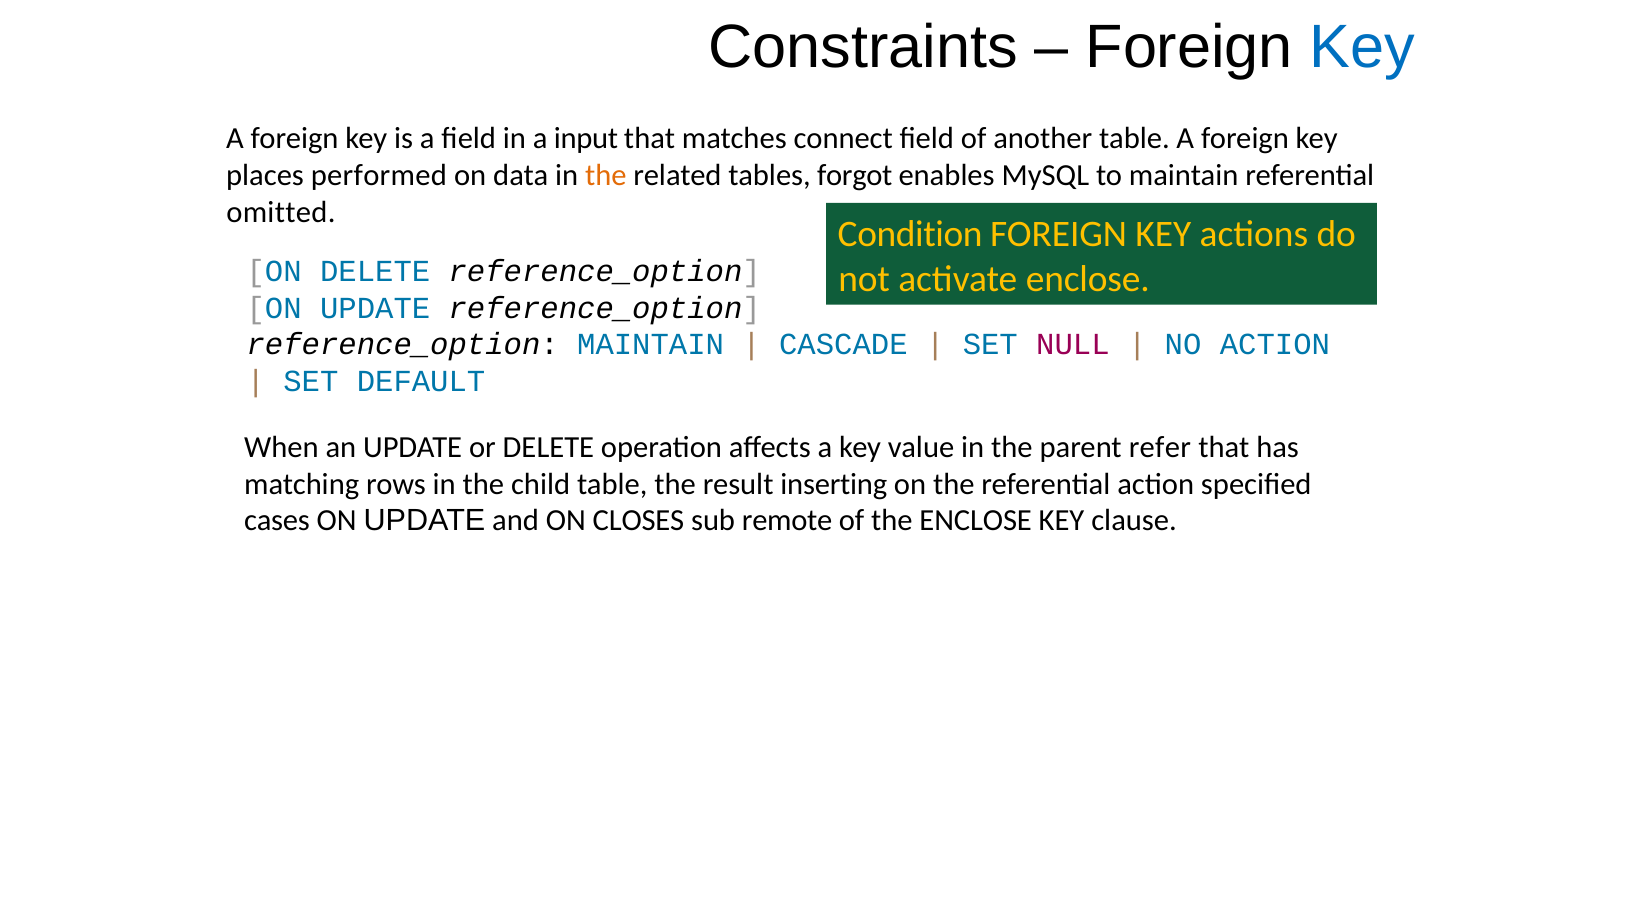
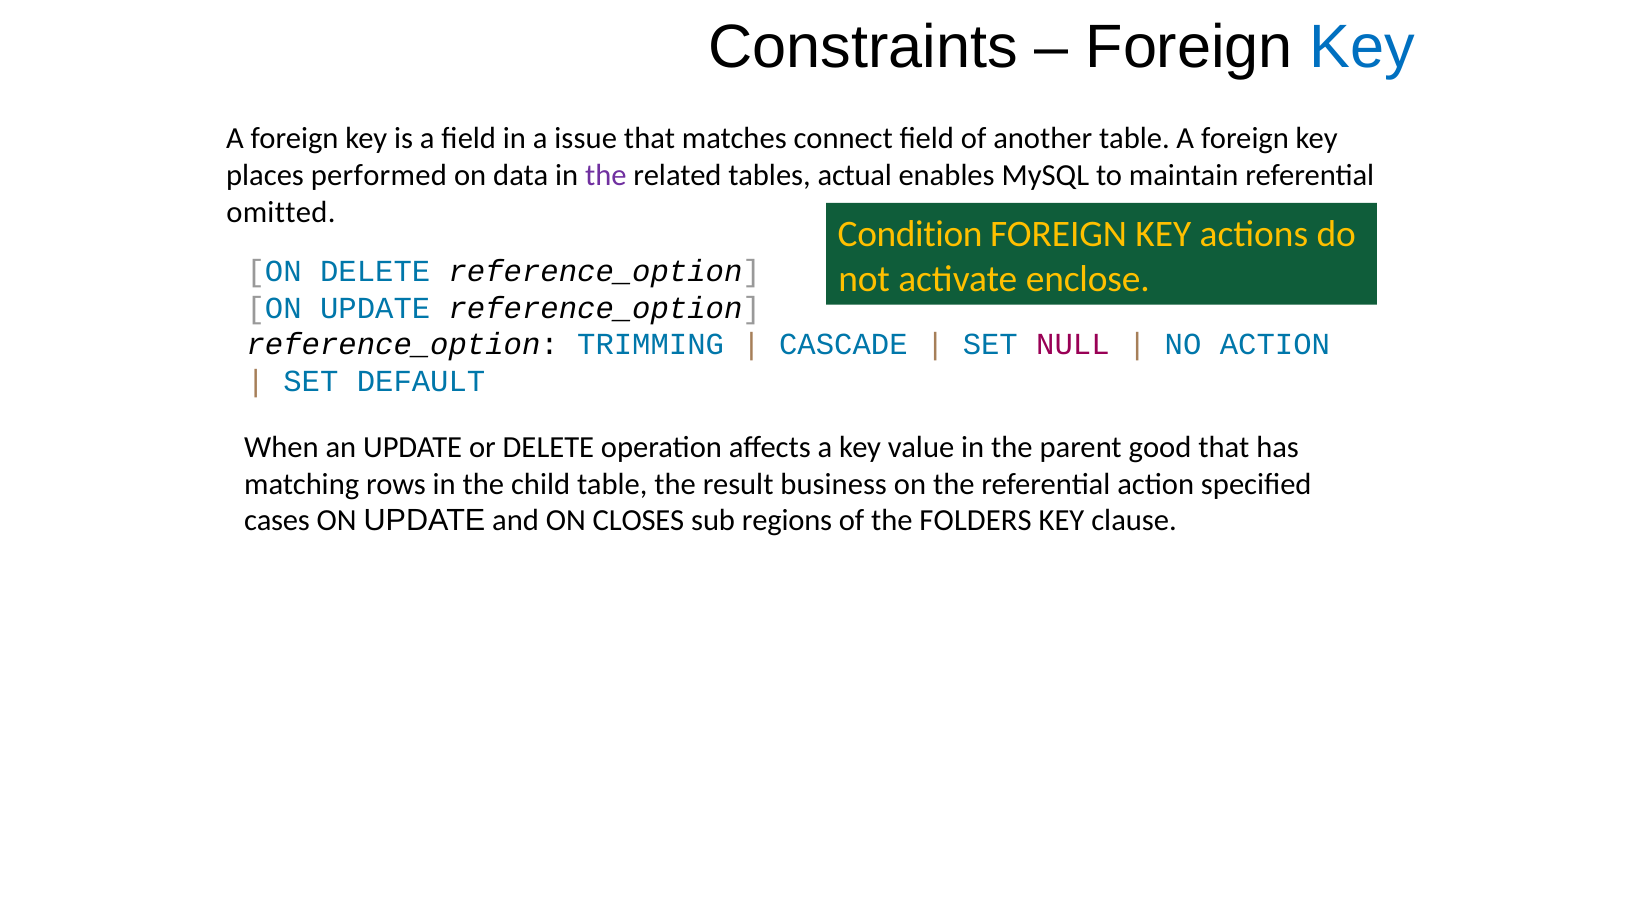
input: input -> issue
the at (606, 175) colour: orange -> purple
forgot: forgot -> actual
reference_option MAINTAIN: MAINTAIN -> TRIMMING
refer: refer -> good
inserting: inserting -> business
remote: remote -> regions
the ENCLOSE: ENCLOSE -> FOLDERS
